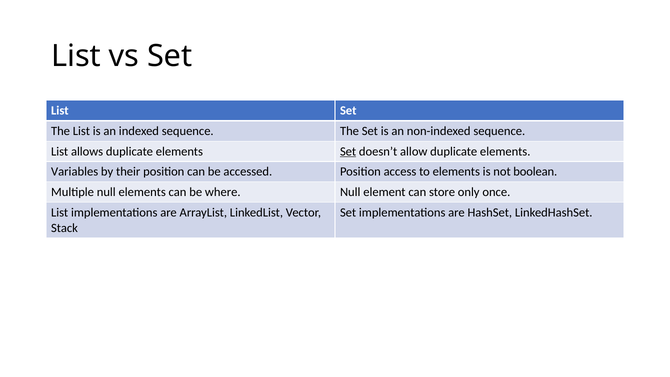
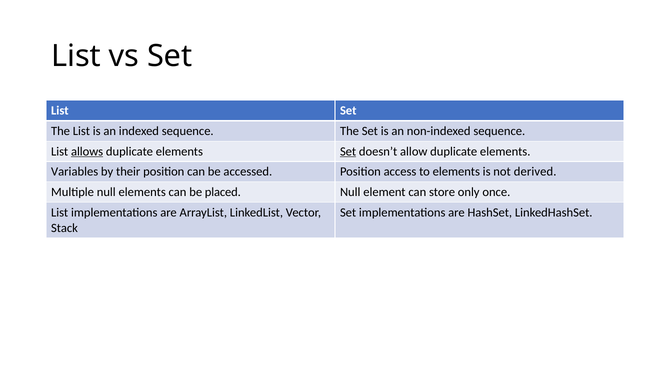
allows underline: none -> present
boolean: boolean -> derived
where: where -> placed
